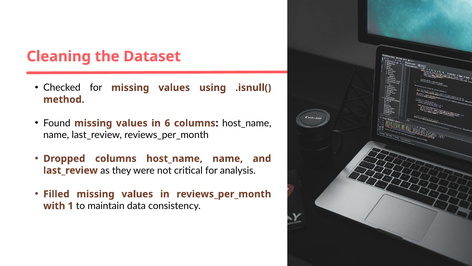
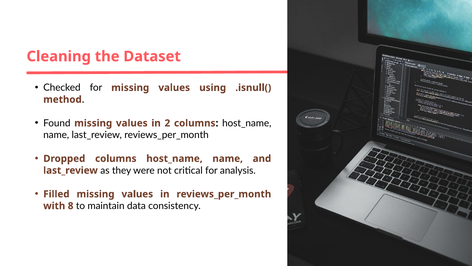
6: 6 -> 2
1: 1 -> 8
